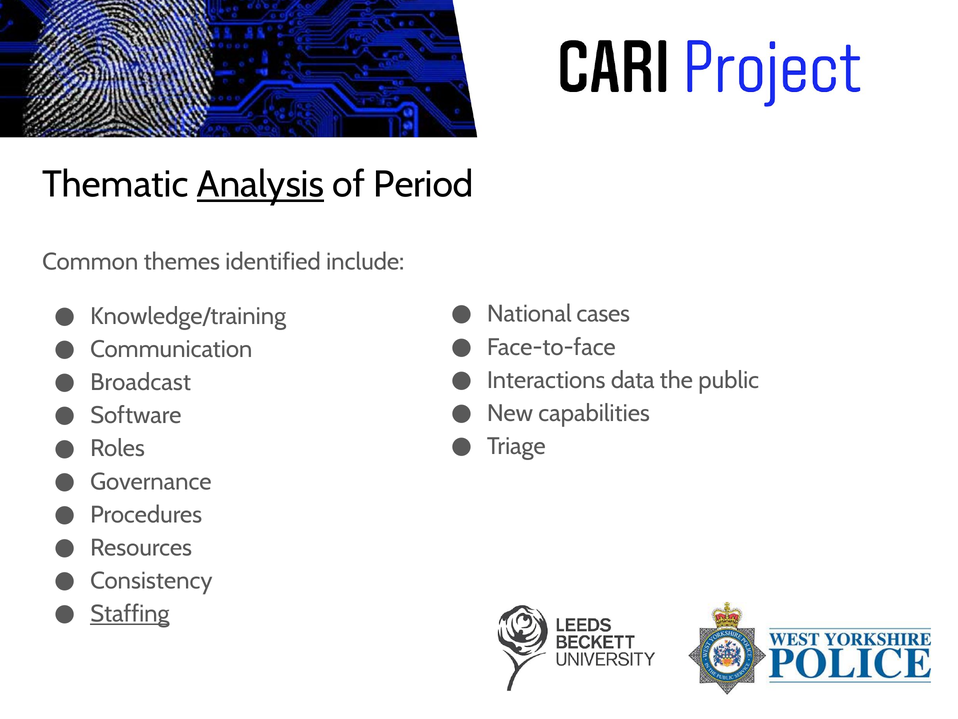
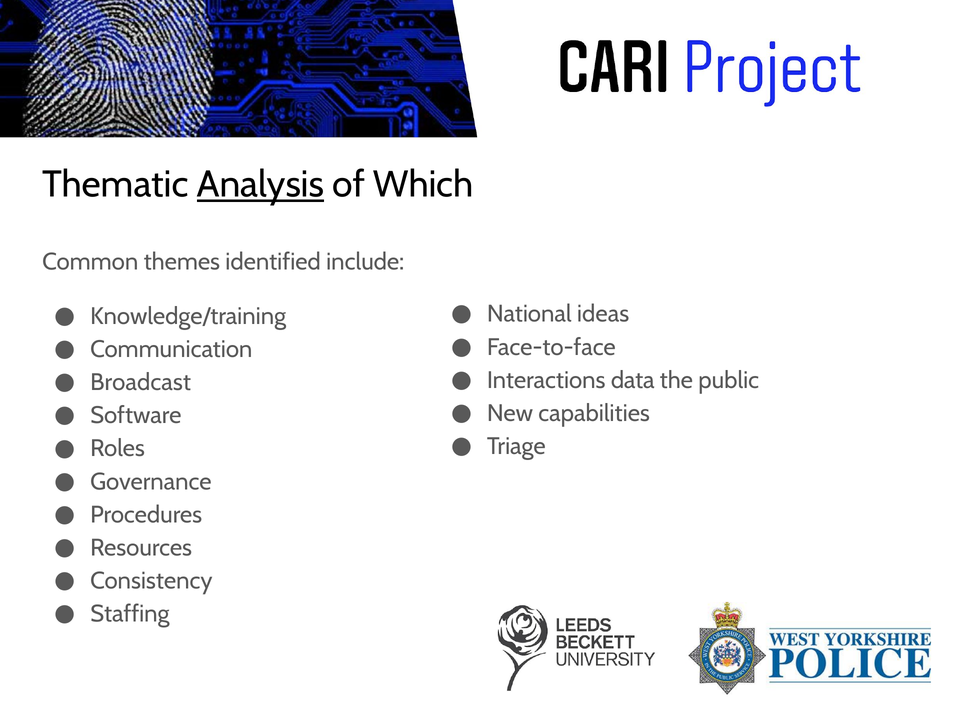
Period: Period -> Which
cases: cases -> ideas
Staffing underline: present -> none
